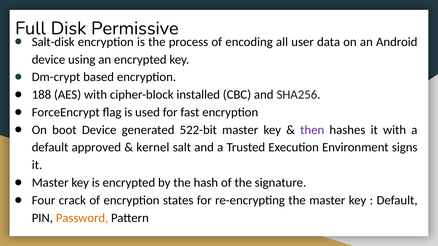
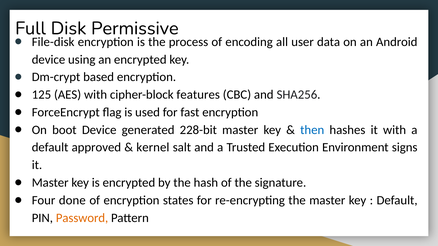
Salt-disk: Salt-disk -> File-disk
188: 188 -> 125
installed: installed -> features
522-bit: 522-bit -> 228-bit
then colour: purple -> blue
crack: crack -> done
